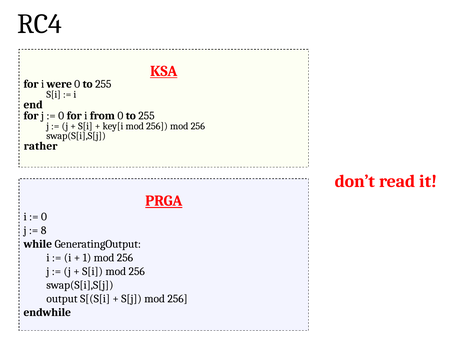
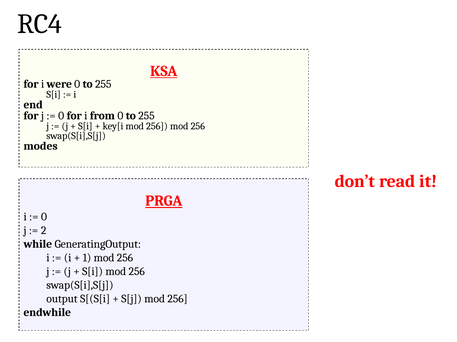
rather: rather -> modes
8: 8 -> 2
